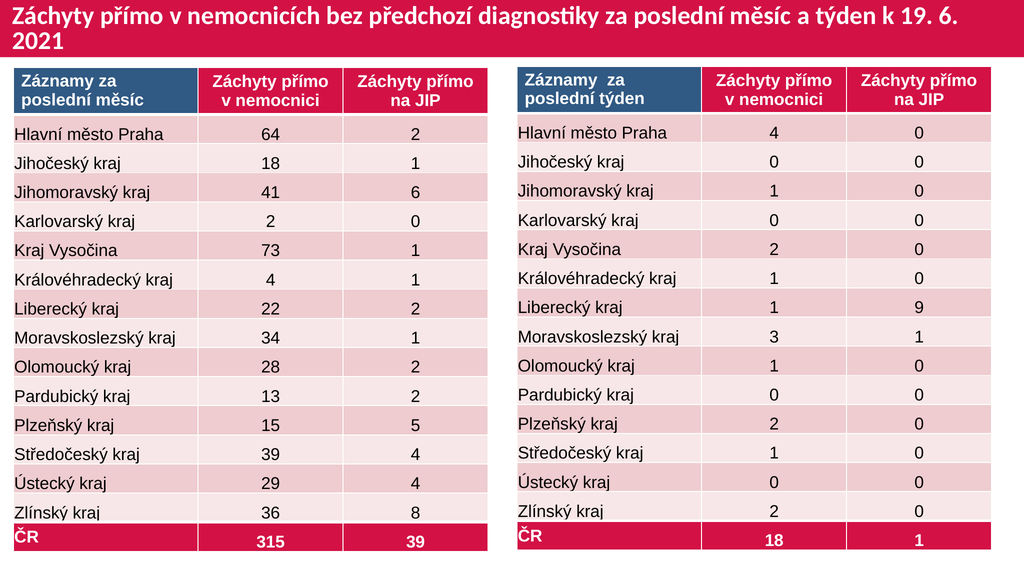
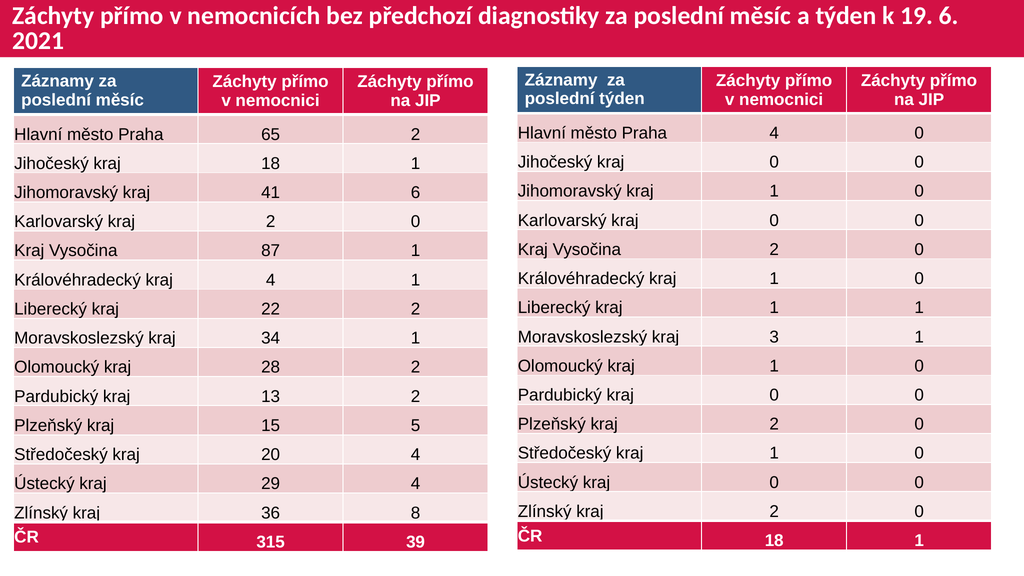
64: 64 -> 65
73: 73 -> 87
1 9: 9 -> 1
kraj 39: 39 -> 20
